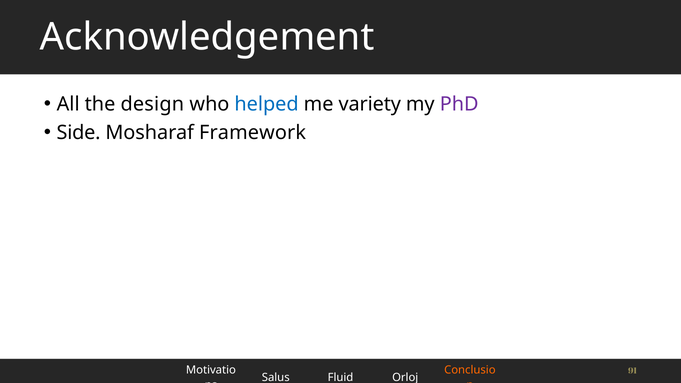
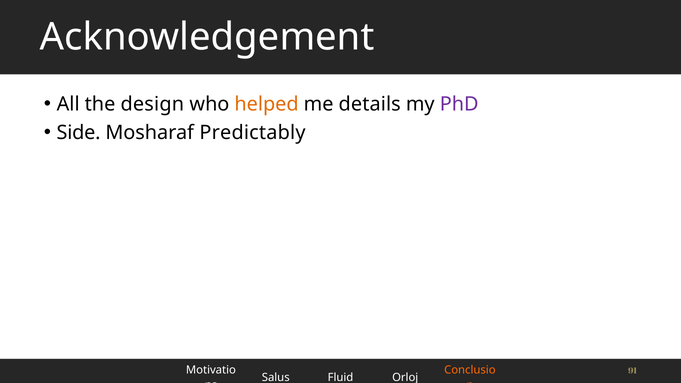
helped colour: blue -> orange
variety: variety -> details
Framework: Framework -> Predictably
